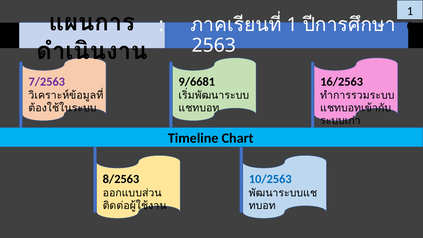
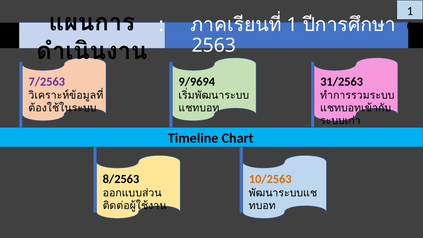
9/6681: 9/6681 -> 9/9694
16/2563: 16/2563 -> 31/2563
10/2563 colour: blue -> orange
